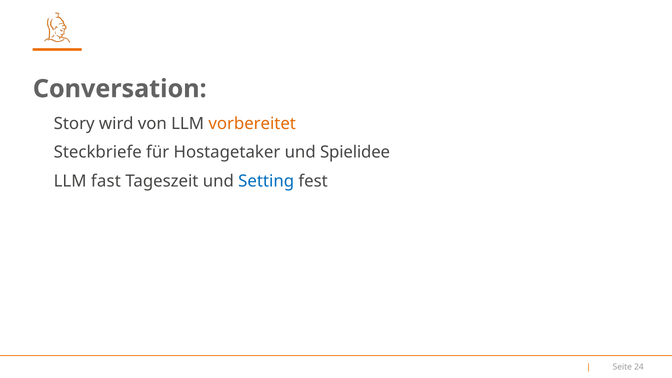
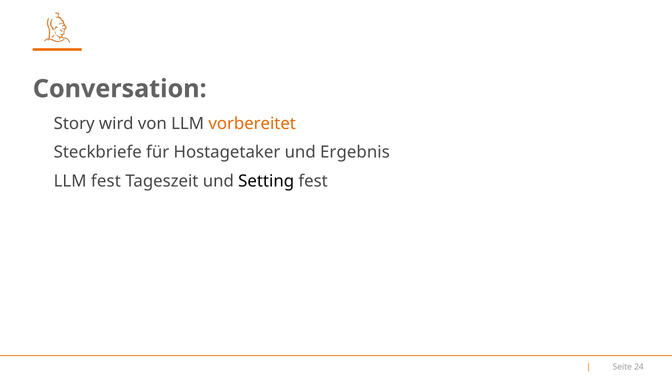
Spielidee: Spielidee -> Ergebnis
fast at (106, 181): fast -> fest
Setting colour: blue -> black
